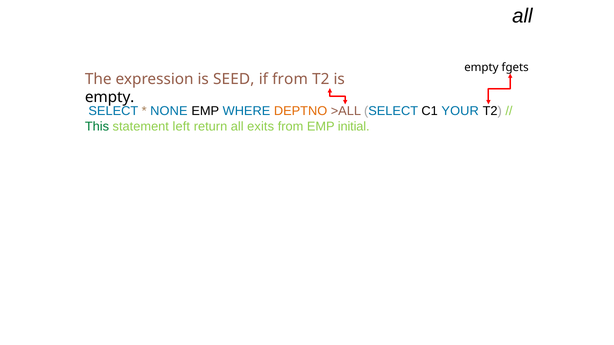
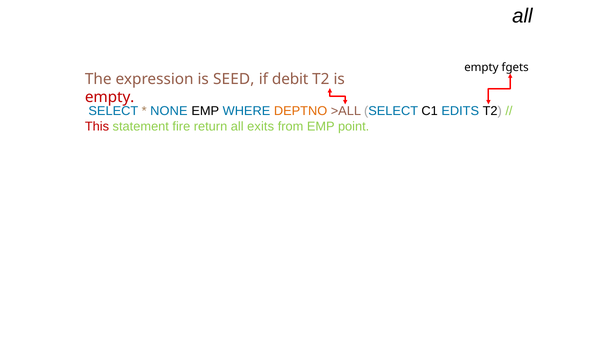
if from: from -> debit
empty at (110, 97) colour: black -> red
YOUR: YOUR -> EDITS
This colour: green -> red
left: left -> fire
initial: initial -> point
